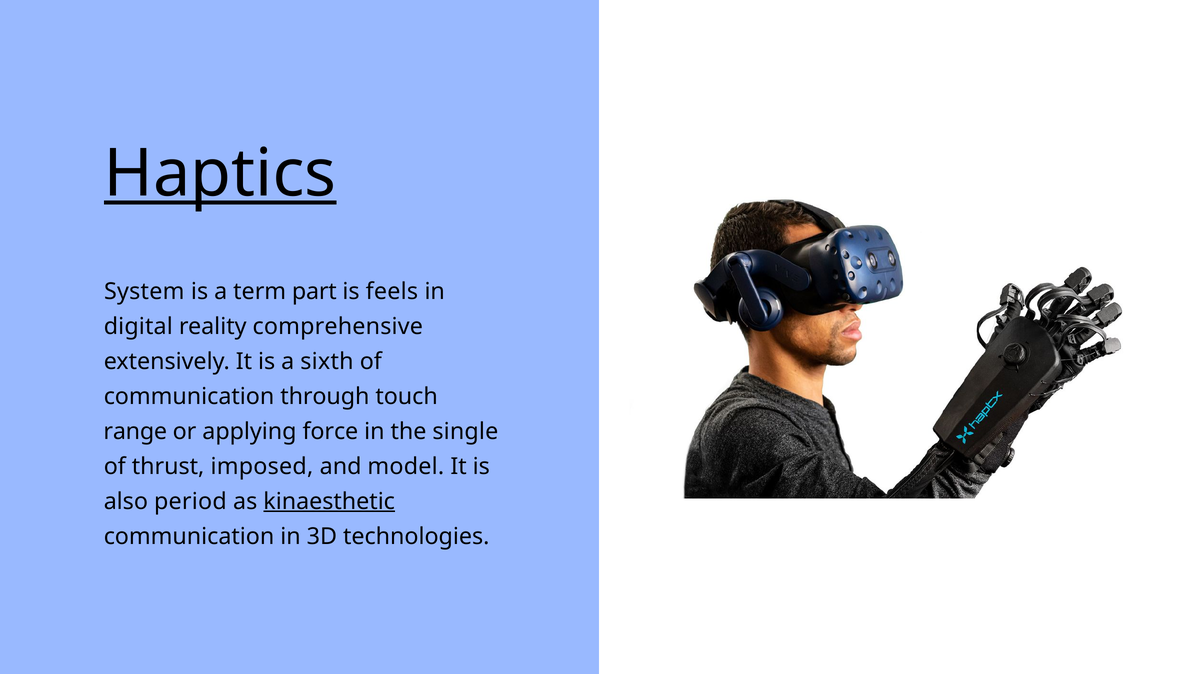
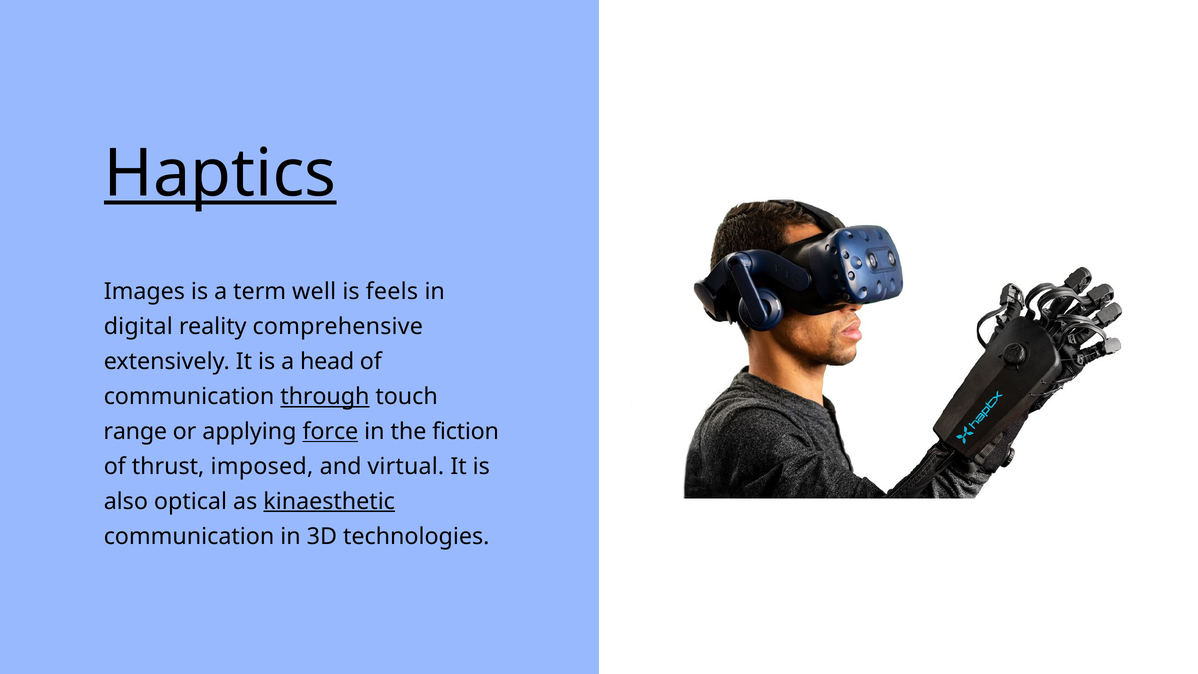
System: System -> Images
part: part -> well
sixth: sixth -> head
through underline: none -> present
force underline: none -> present
single: single -> fiction
model: model -> virtual
period: period -> optical
